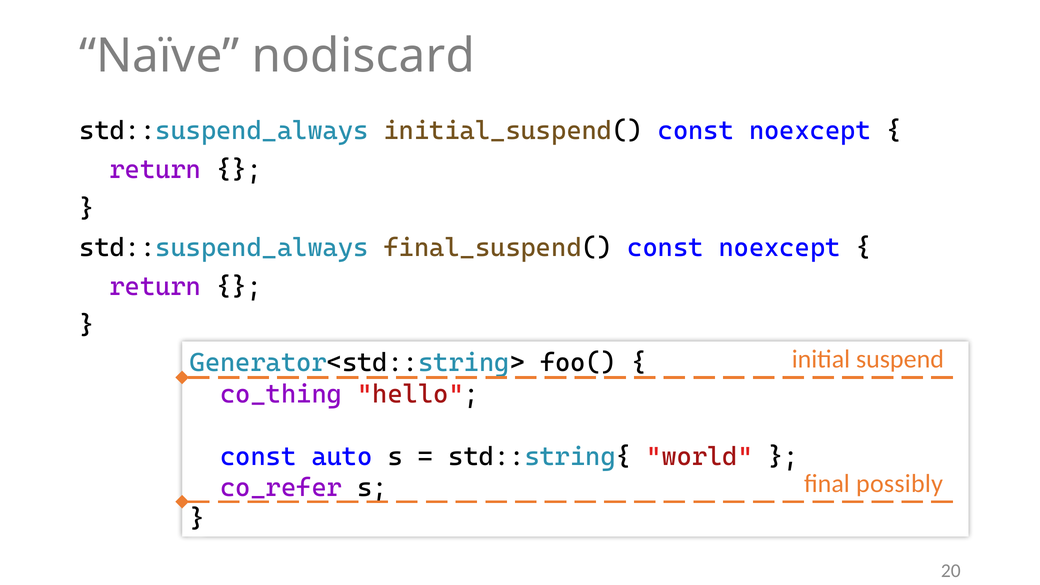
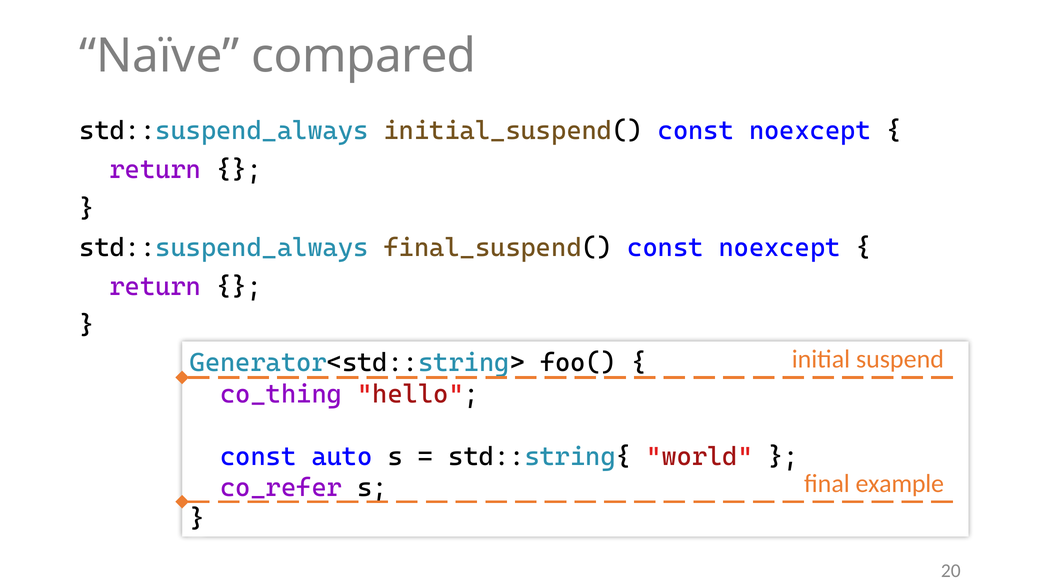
nodiscard: nodiscard -> compared
possibly: possibly -> example
